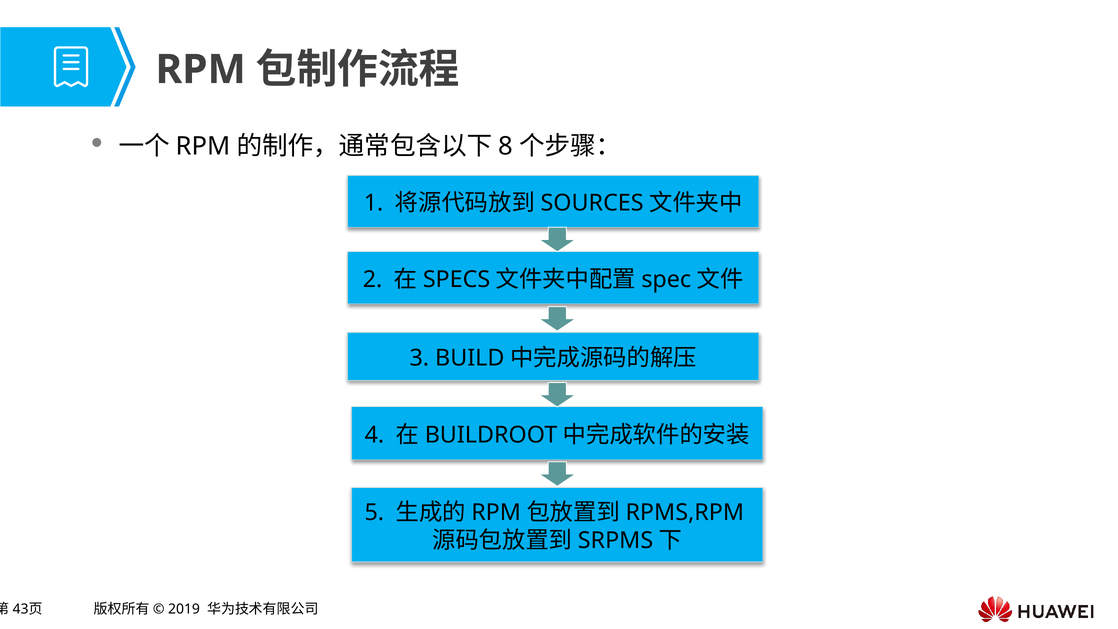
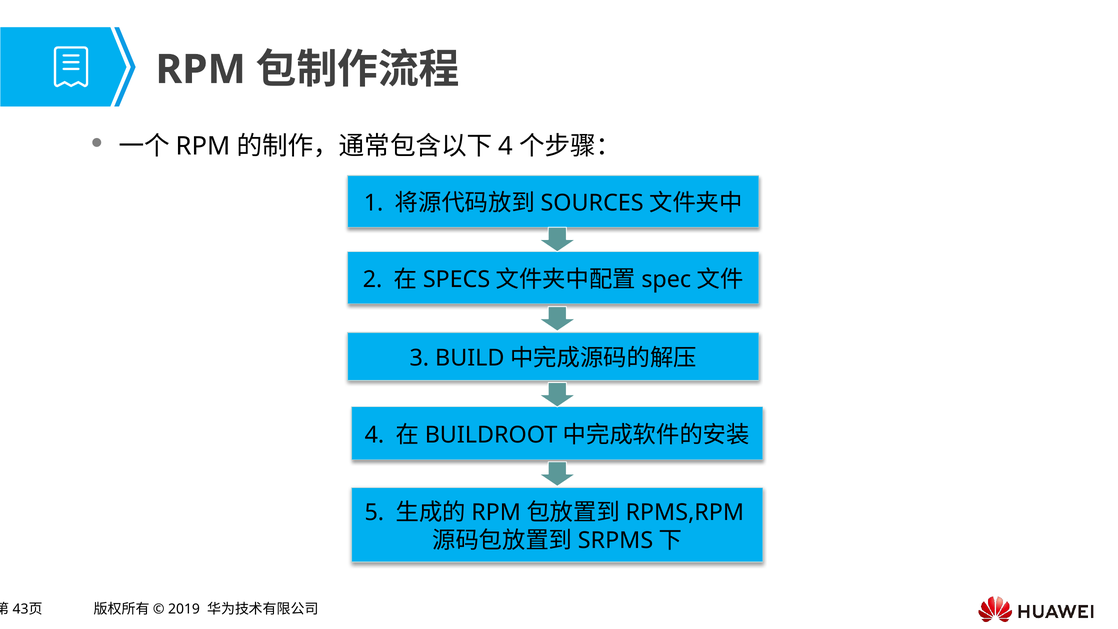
8 at (506, 146): 8 -> 4
